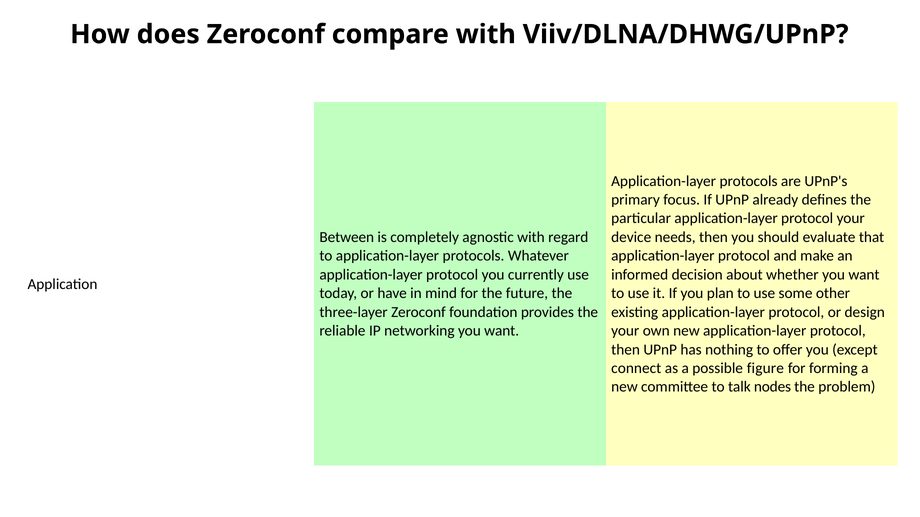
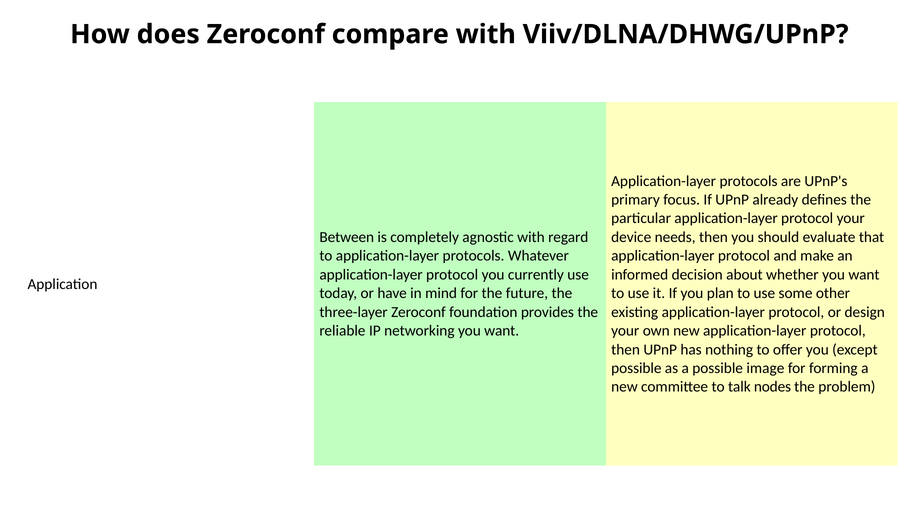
connect at (636, 369): connect -> possible
figure: figure -> image
